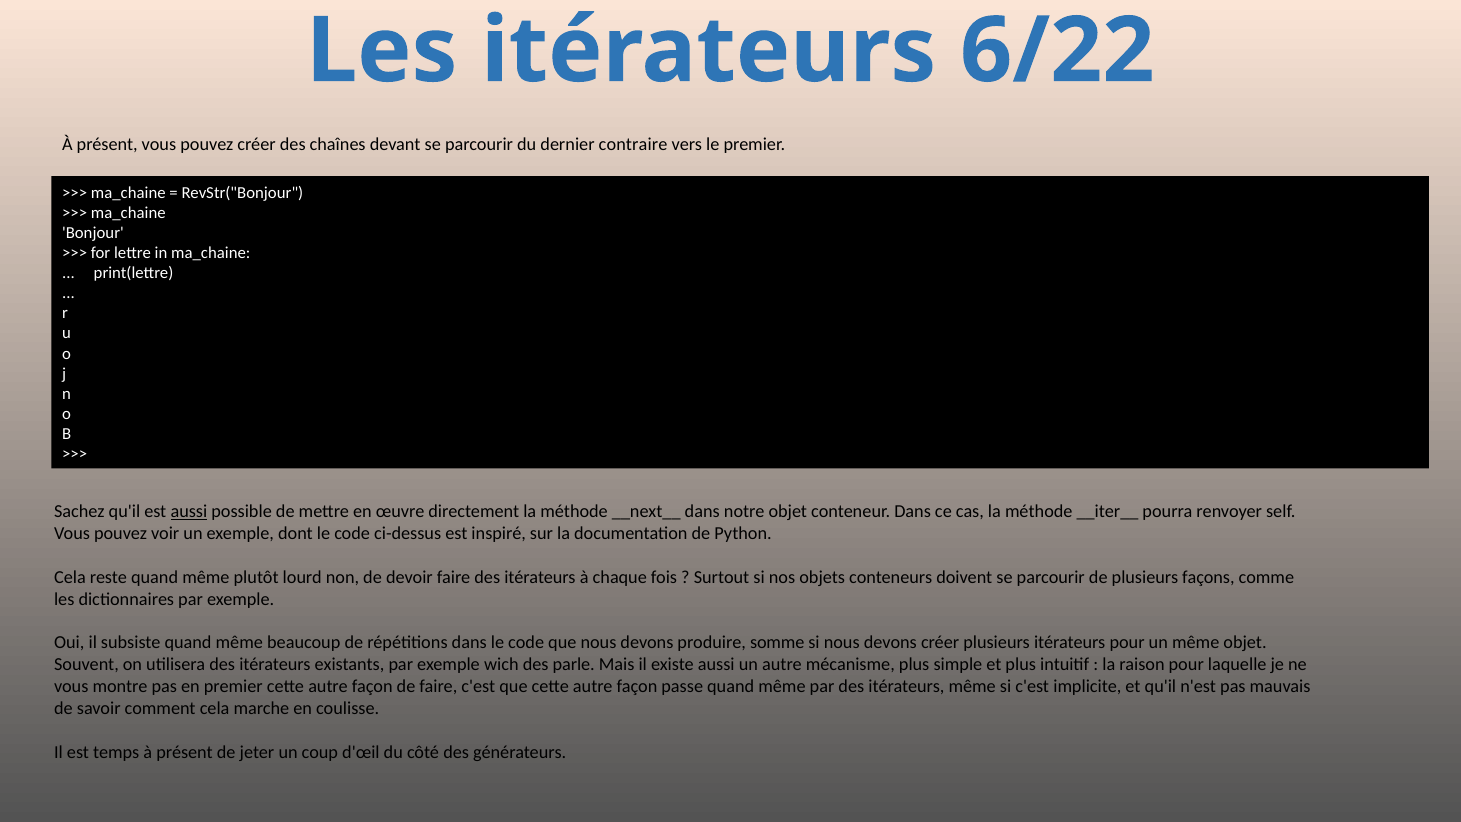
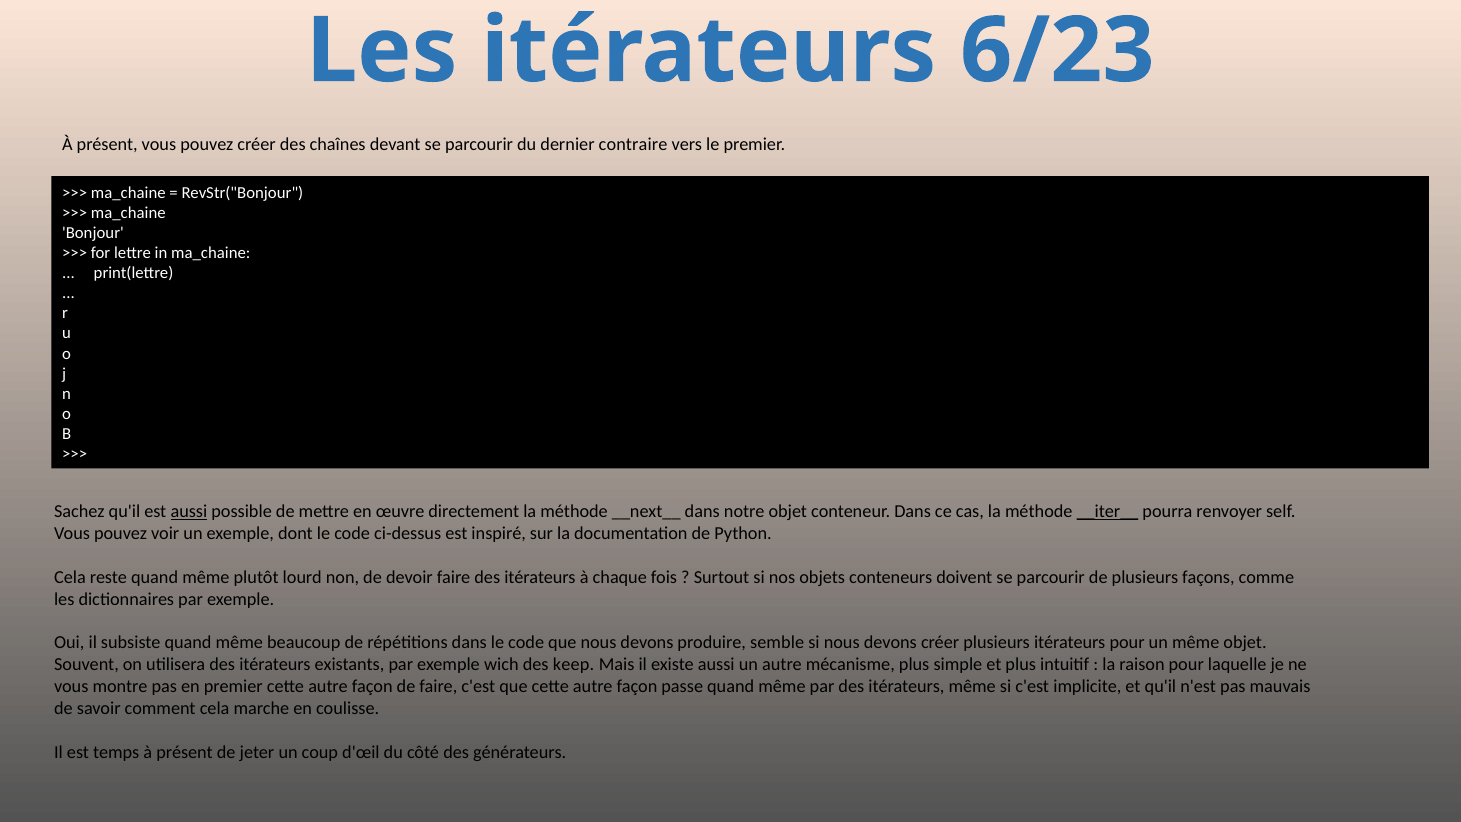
6/22: 6/22 -> 6/23
__iter__ underline: none -> present
somme: somme -> semble
parle: parle -> keep
